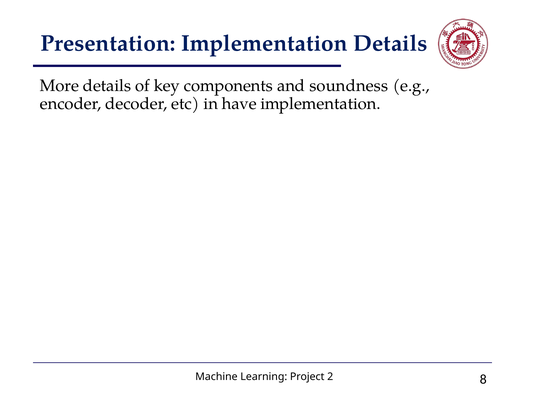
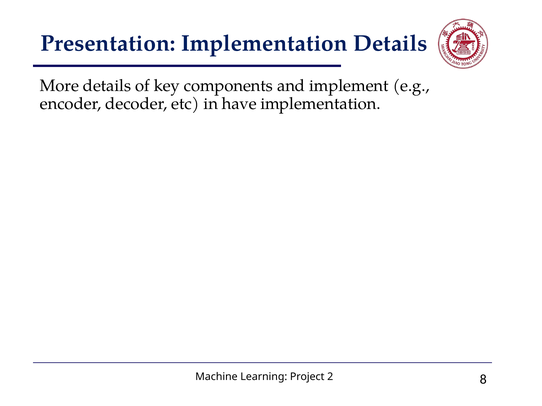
soundness: soundness -> implement
